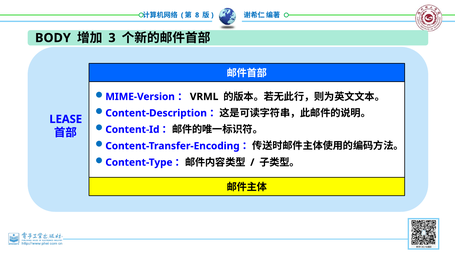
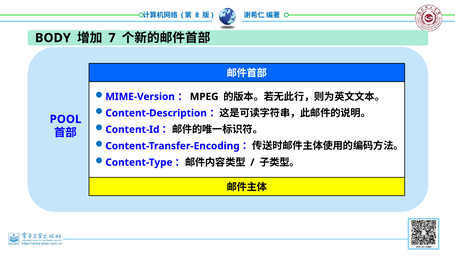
3: 3 -> 7
VRML: VRML -> MPEG
LEASE: LEASE -> POOL
